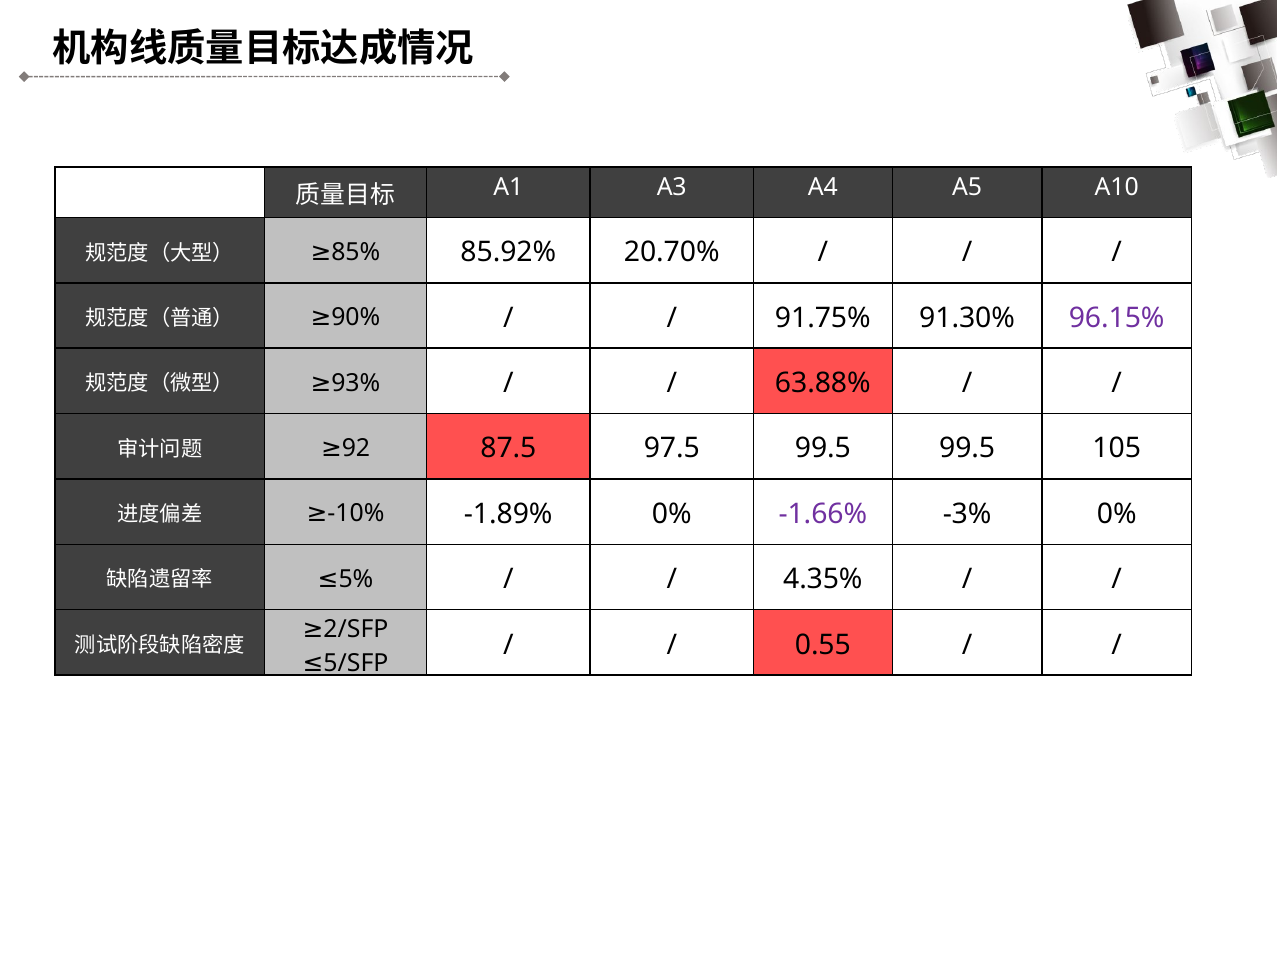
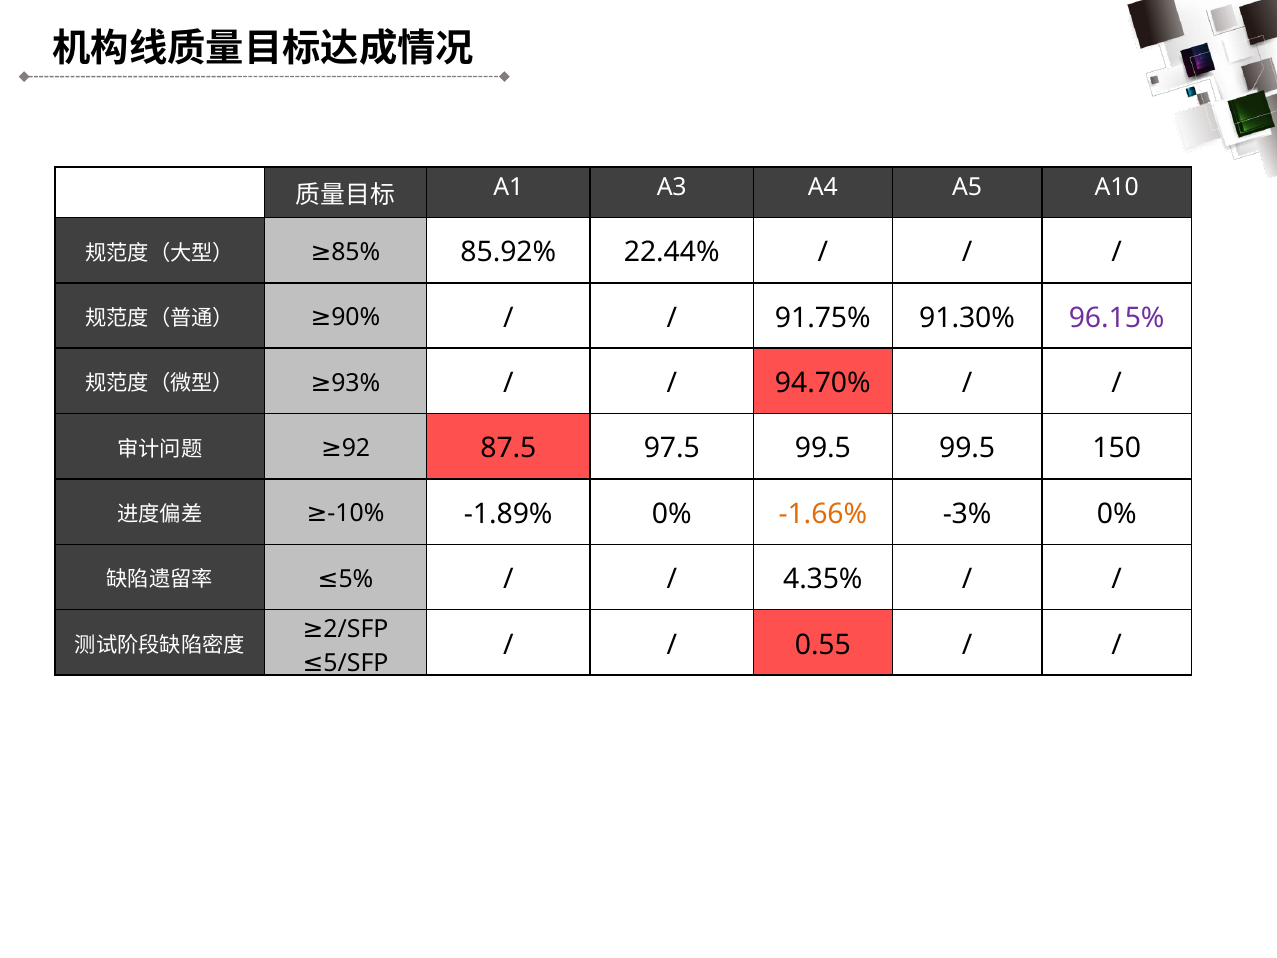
20.70%: 20.70% -> 22.44%
63.88%: 63.88% -> 94.70%
105: 105 -> 150
-1.66% colour: purple -> orange
